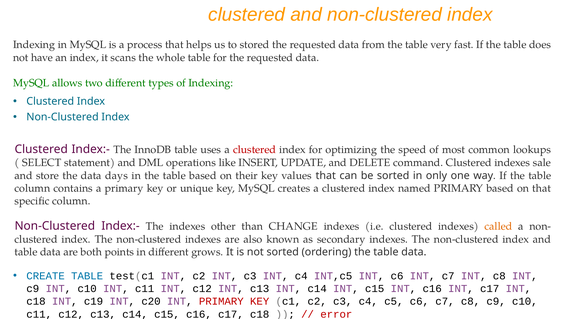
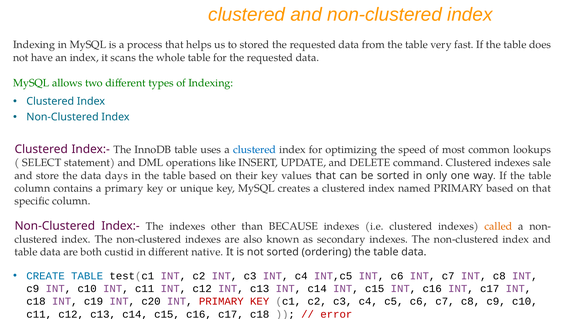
clustered at (255, 150) colour: red -> blue
CHANGE: CHANGE -> BECAUSE
points: points -> custid
grows: grows -> native
